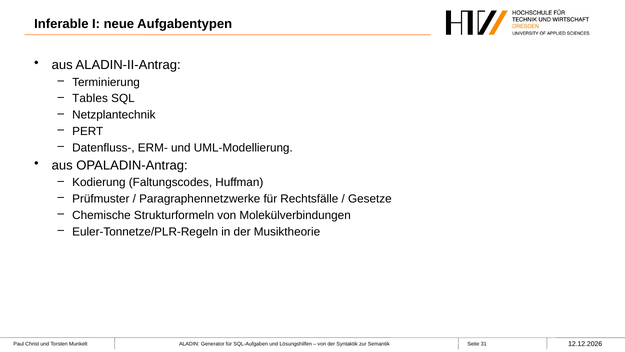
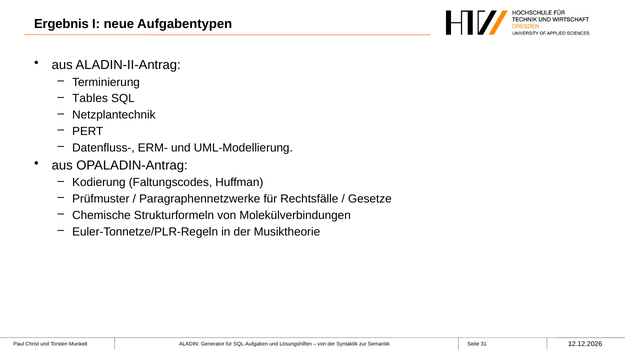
Inferable: Inferable -> Ergebnis
